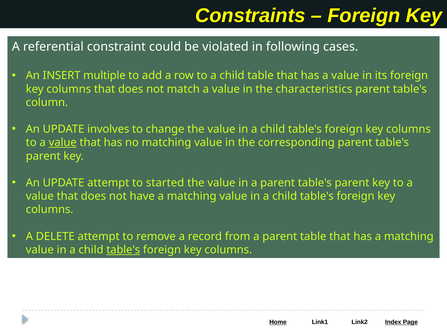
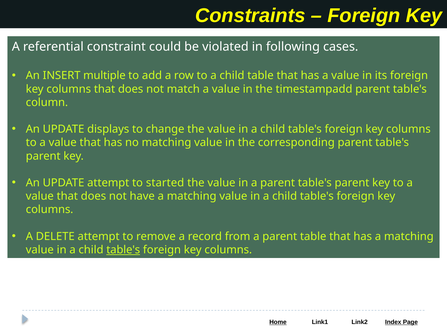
characteristics: characteristics -> timestampadd
involves: involves -> displays
value at (63, 143) underline: present -> none
